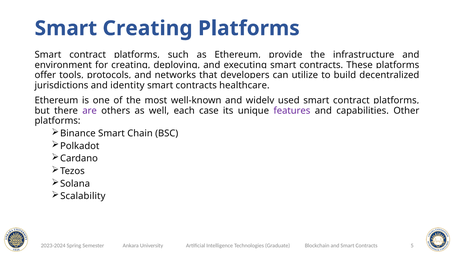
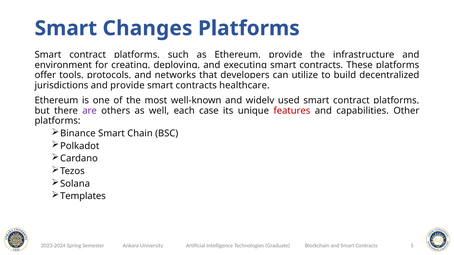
Smart Creating: Creating -> Changes
and identity: identity -> provide
features colour: purple -> red
Scalability: Scalability -> Templates
